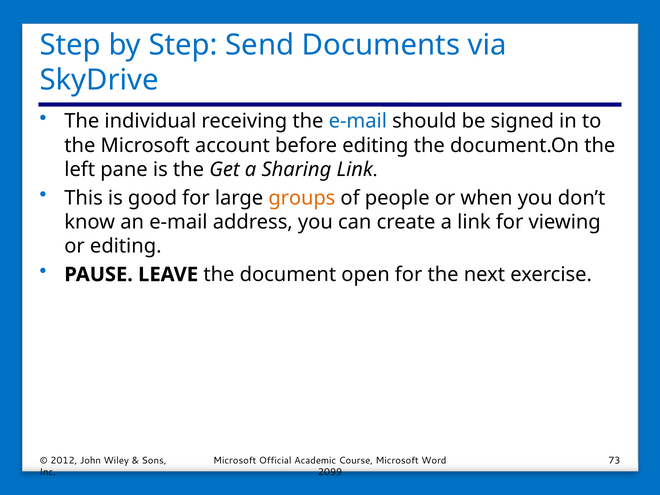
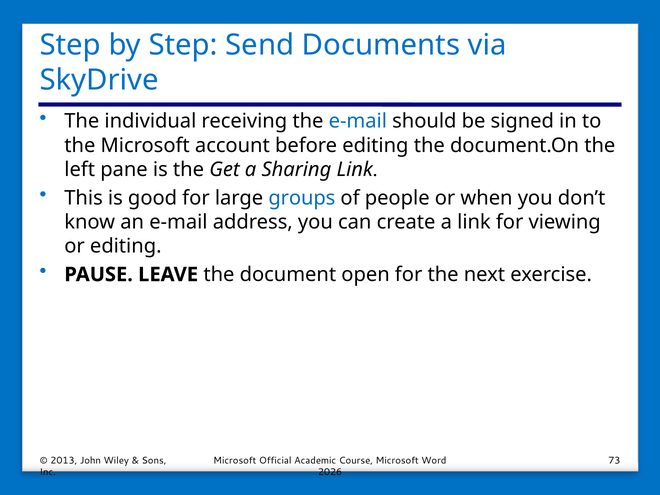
groups colour: orange -> blue
2012: 2012 -> 2013
2099: 2099 -> 2026
